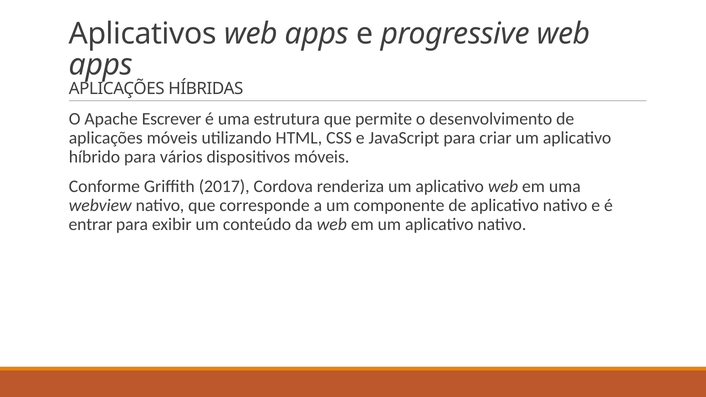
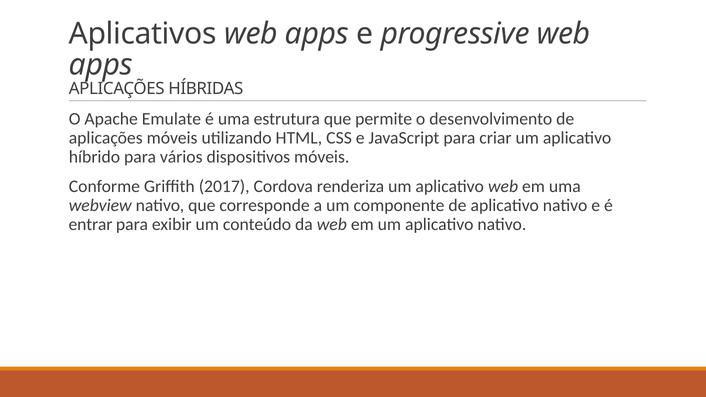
Escrever: Escrever -> Emulate
